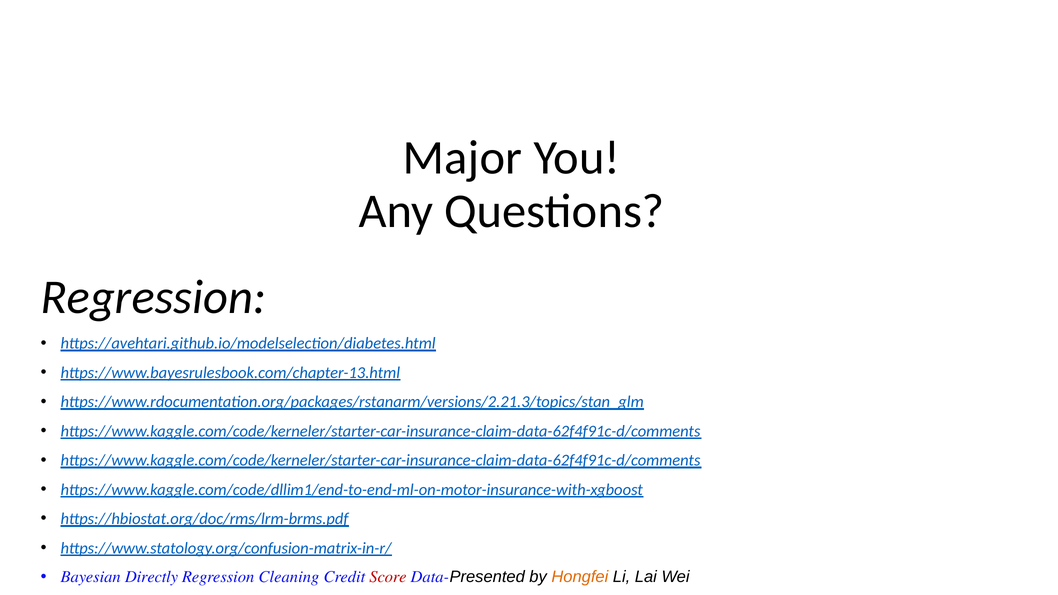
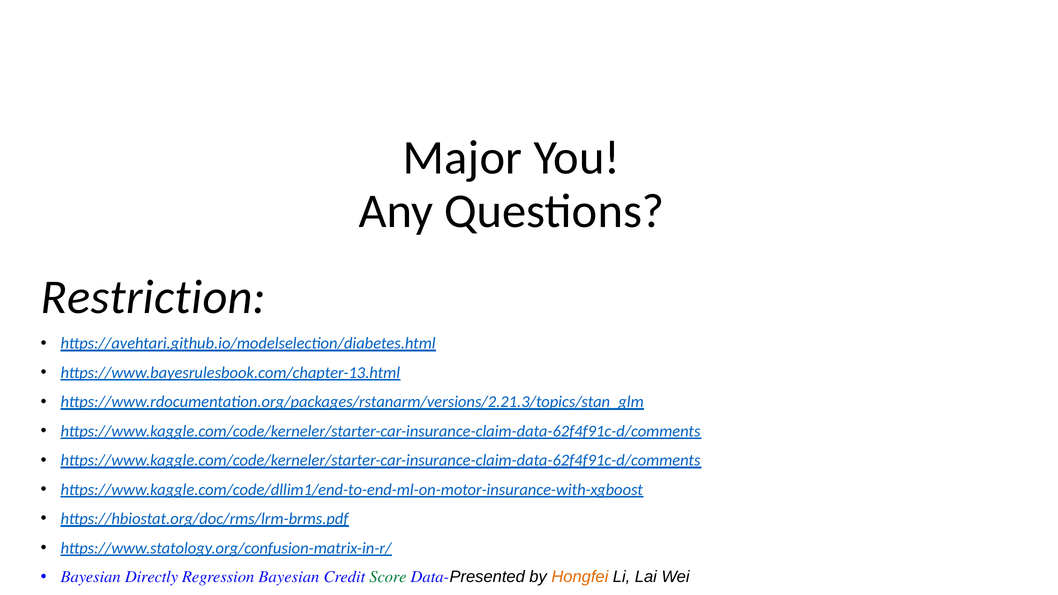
Regression at (153, 298): Regression -> Restriction
Regression Cleaning: Cleaning -> Bayesian
Score colour: red -> green
